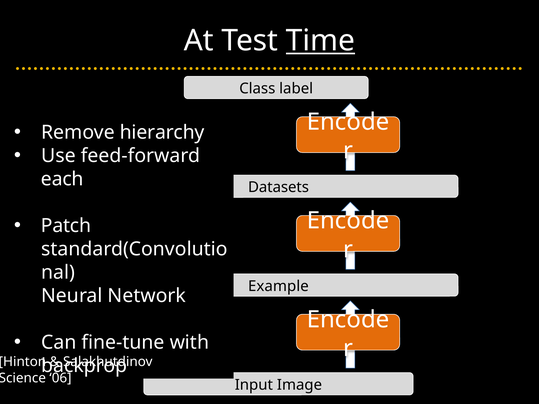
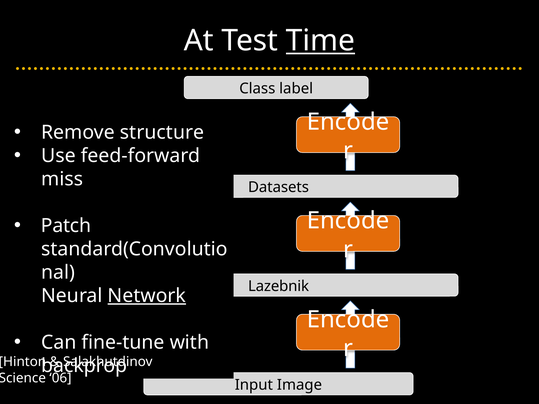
hierarchy: hierarchy -> structure
each: each -> miss
Example: Example -> Lazebnik
Network underline: none -> present
